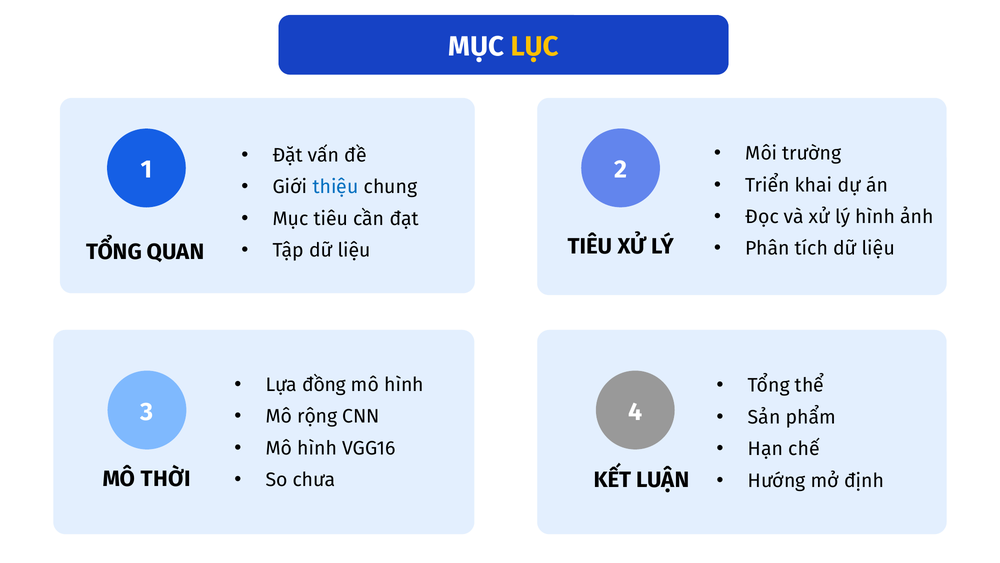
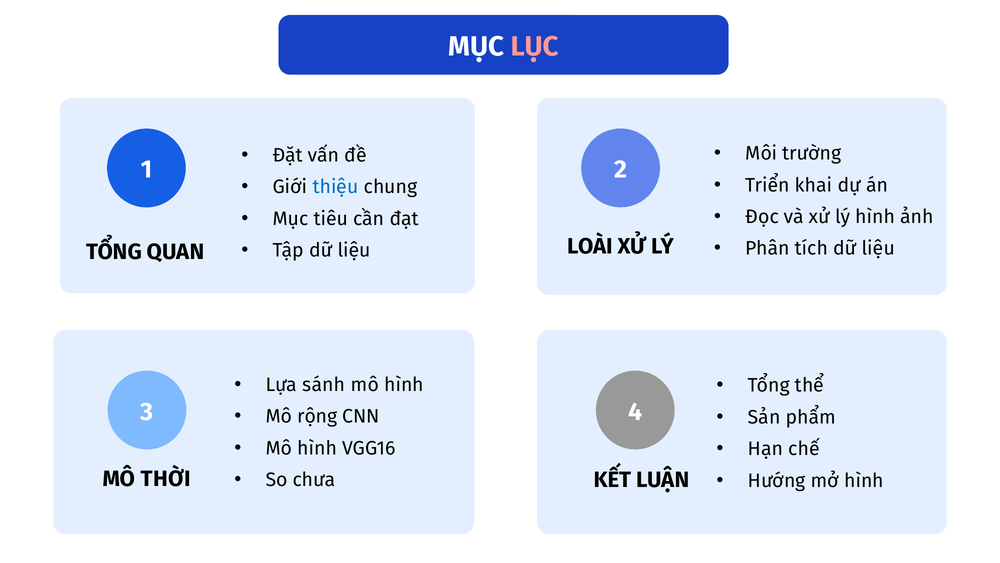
LỤC colour: yellow -> pink
TIÊU at (590, 246): TIÊU -> LOÀI
đồng: đồng -> sánh
mở định: định -> hình
